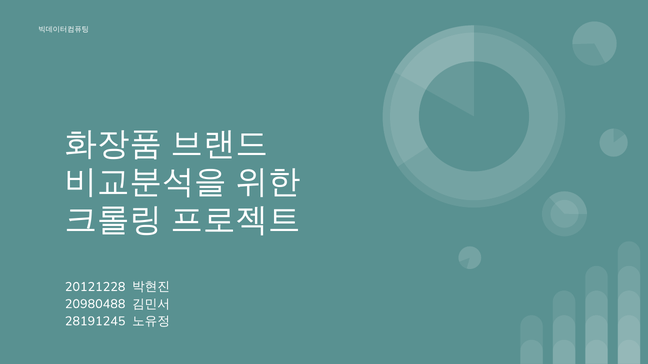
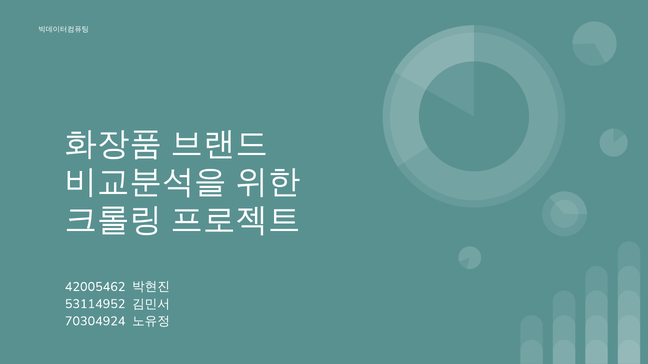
20121228: 20121228 -> 42005462
20980488: 20980488 -> 53114952
28191245: 28191245 -> 70304924
